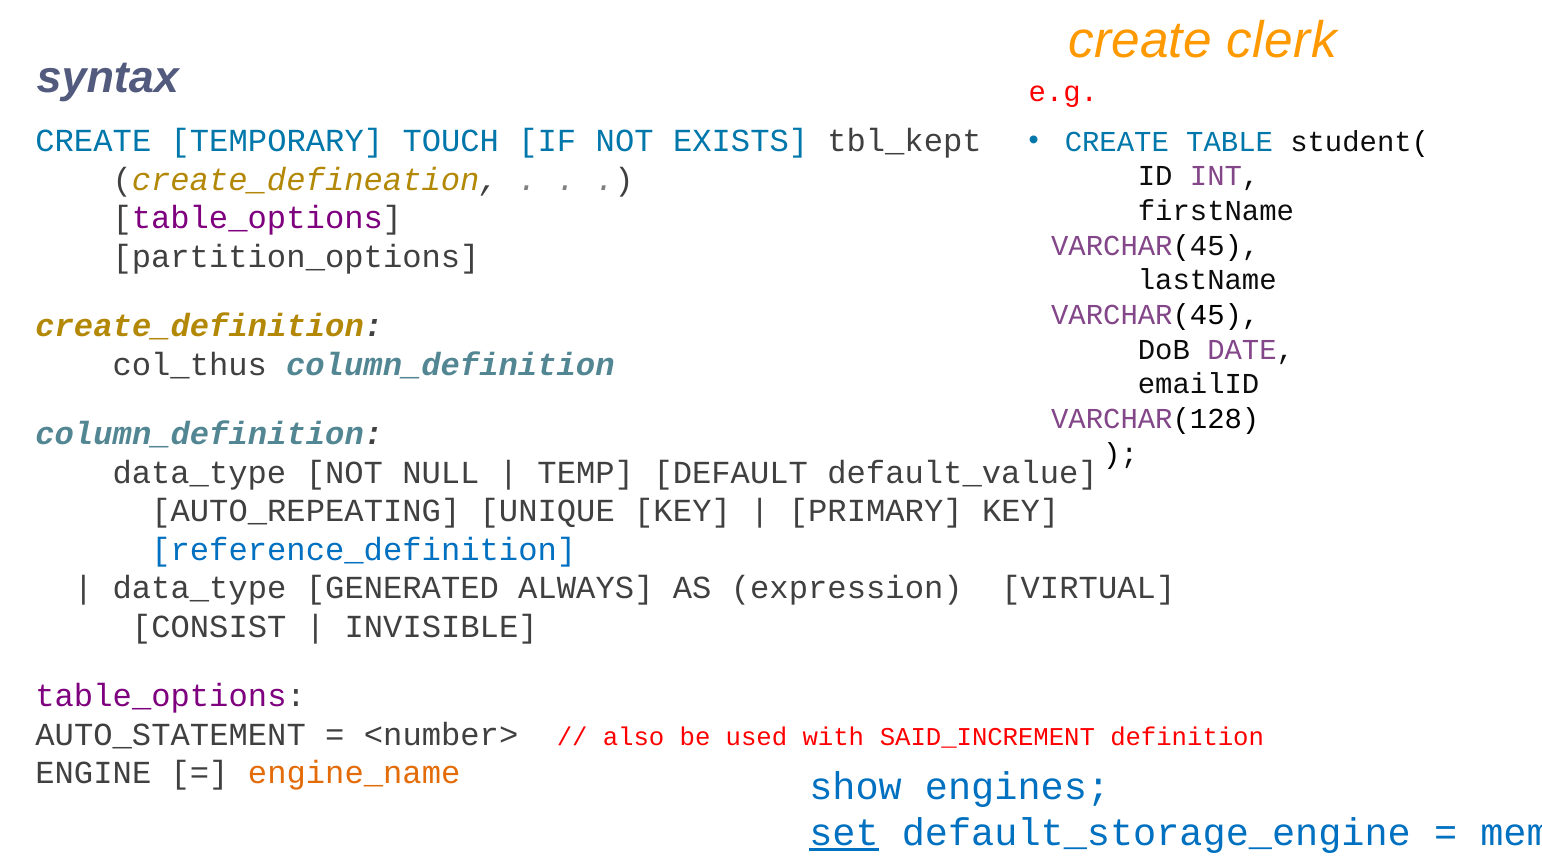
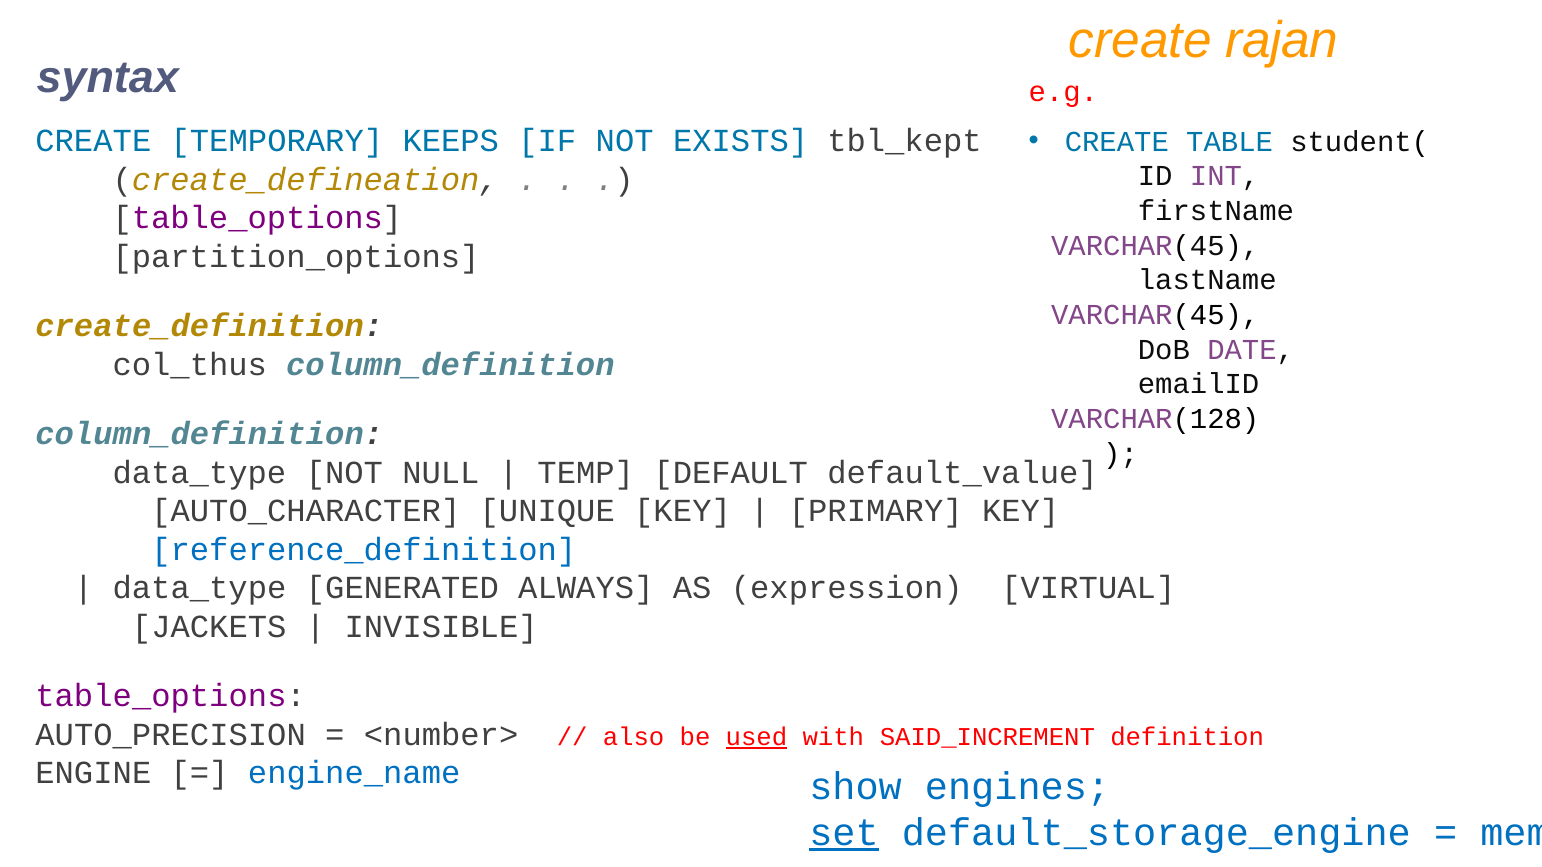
clerk: clerk -> rajan
TOUCH: TOUCH -> KEEPS
AUTO_REPEATING: AUTO_REPEATING -> AUTO_CHARACTER
CONSIST: CONSIST -> JACKETS
AUTO_STATEMENT: AUTO_STATEMENT -> AUTO_PRECISION
used underline: none -> present
engine_name colour: orange -> blue
